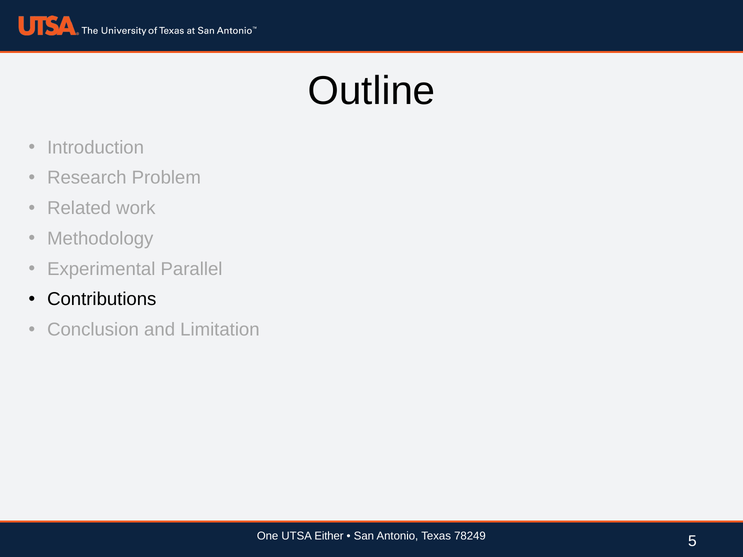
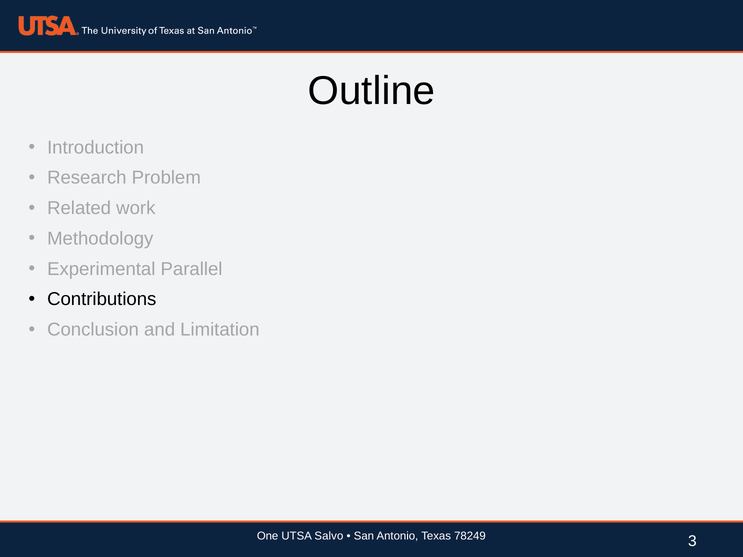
Either: Either -> Salvo
5: 5 -> 3
